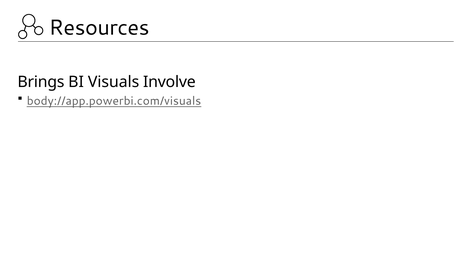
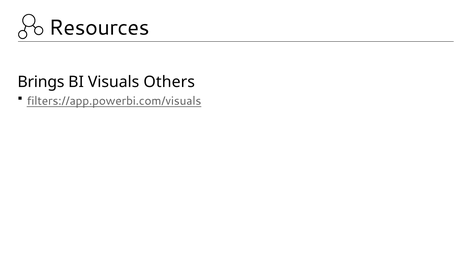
Involve: Involve -> Others
body://app.powerbi.com/visuals: body://app.powerbi.com/visuals -> filters://app.powerbi.com/visuals
